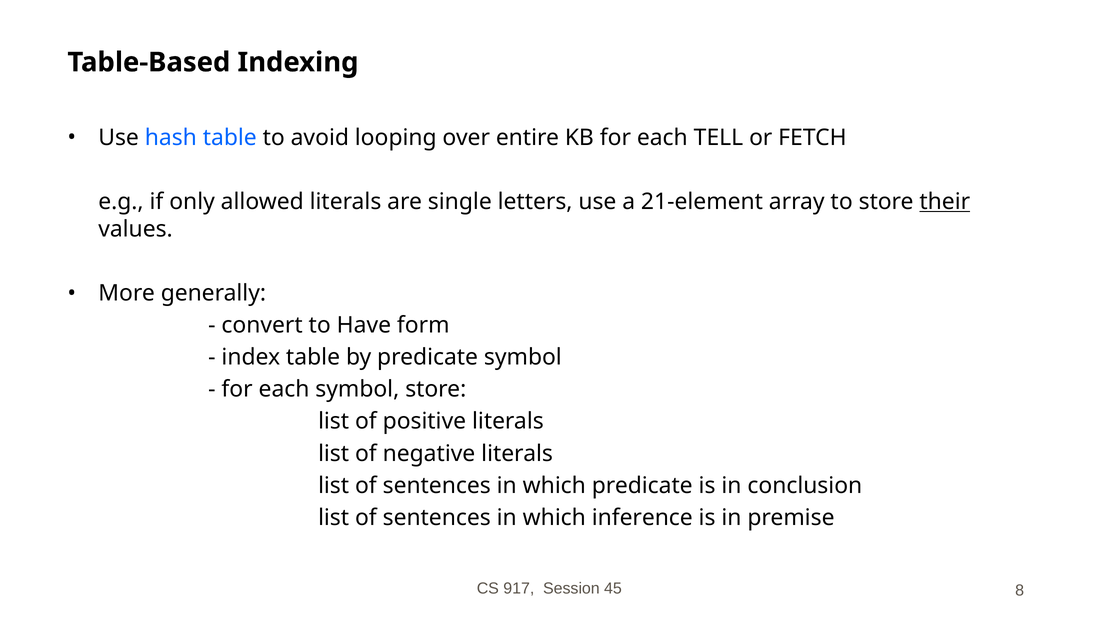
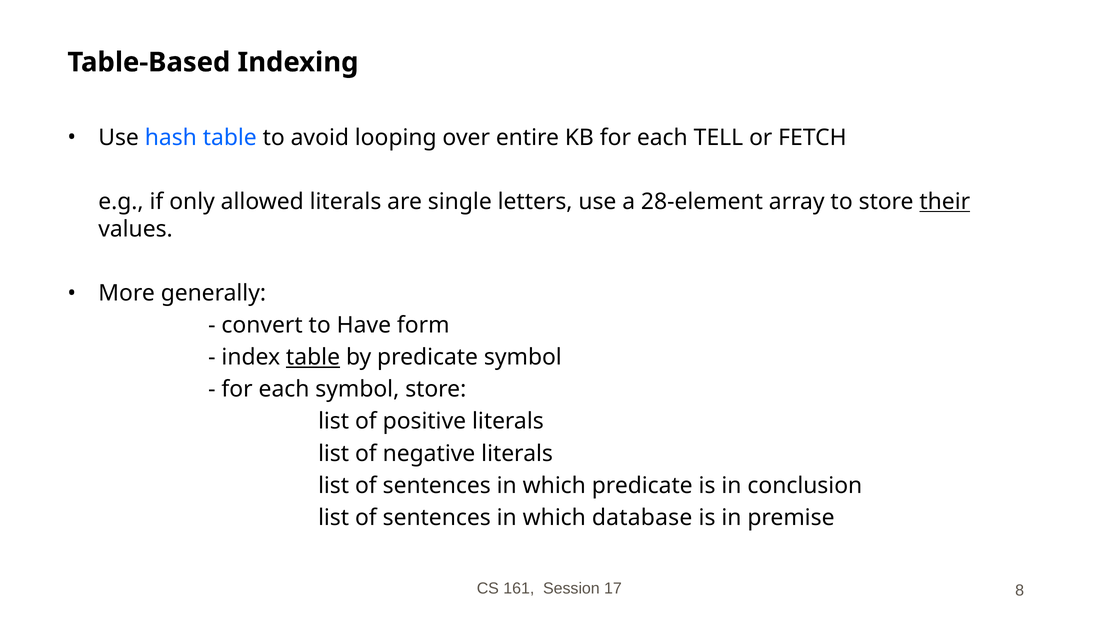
21-element: 21-element -> 28-element
table at (313, 357) underline: none -> present
inference: inference -> database
917: 917 -> 161
45: 45 -> 17
